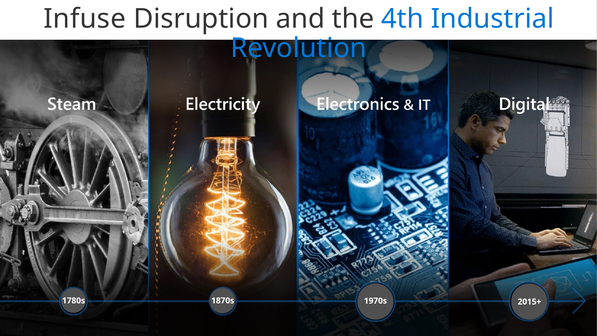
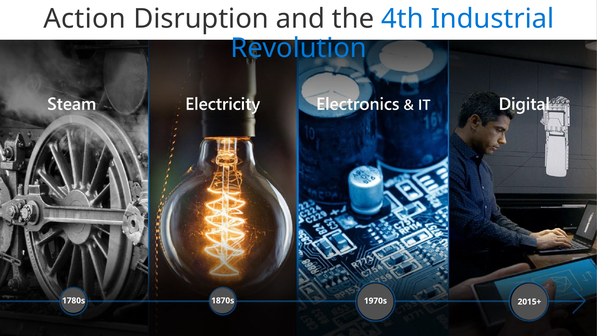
Infuse: Infuse -> Action
